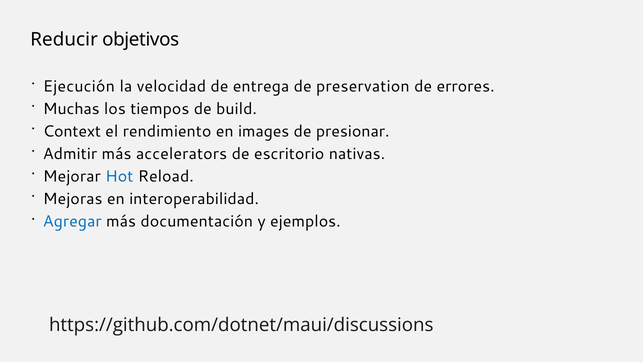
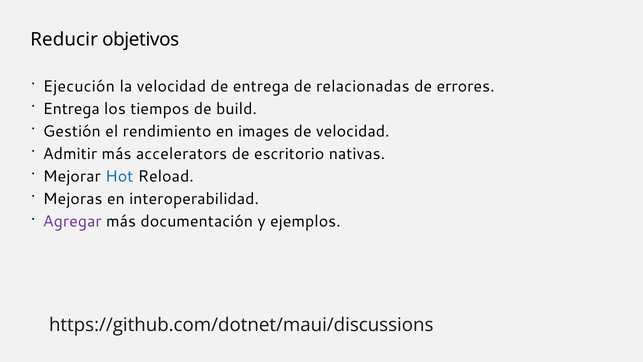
preservation: preservation -> relacionadas
Muchas at (71, 109): Muchas -> Entrega
Context: Context -> Gestión
de presionar: presionar -> velocidad
Agregar colour: blue -> purple
